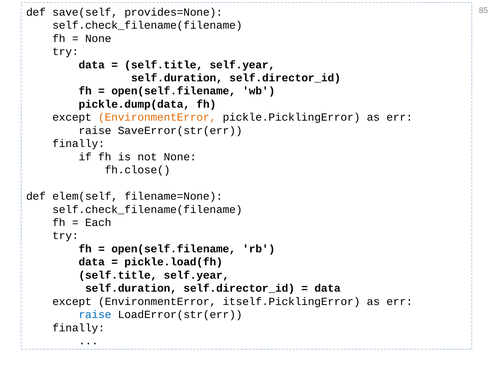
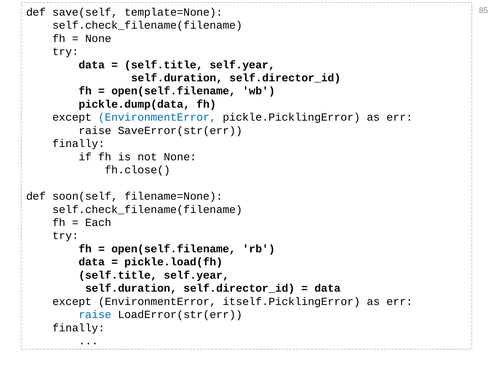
provides=None: provides=None -> template=None
EnvironmentError at (157, 117) colour: orange -> blue
elem(self: elem(self -> soon(self
